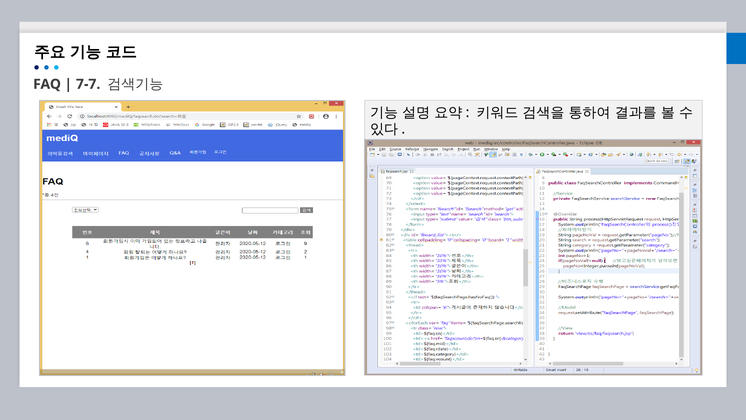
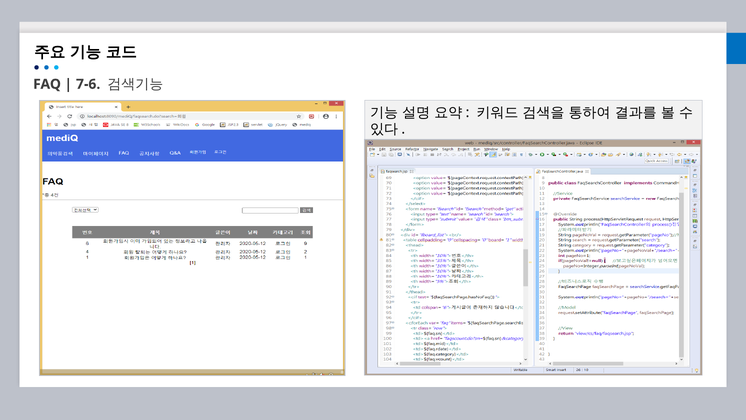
7-7: 7-7 -> 7-6
